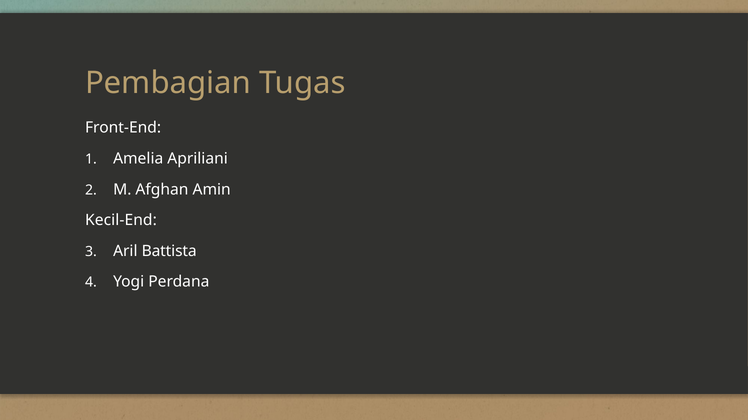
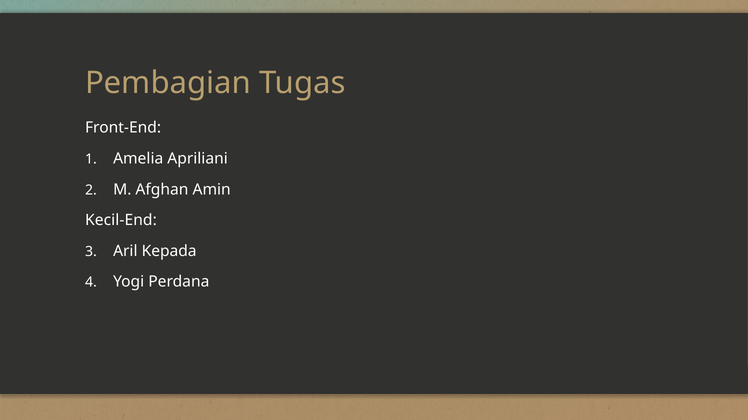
Battista: Battista -> Kepada
